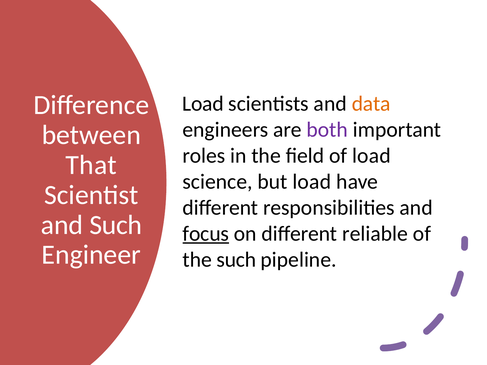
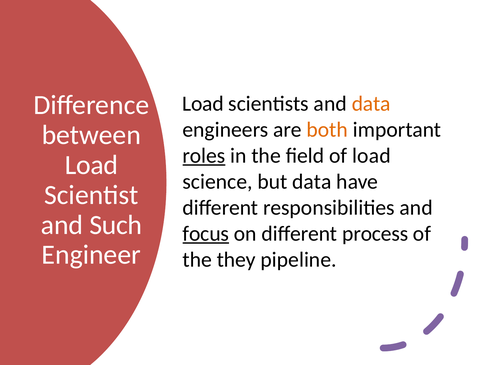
both colour: purple -> orange
roles underline: none -> present
That at (91, 165): That -> Load
but load: load -> data
reliable: reliable -> process
the such: such -> they
